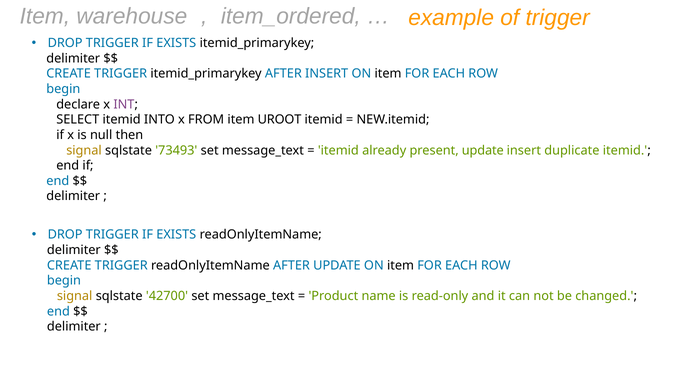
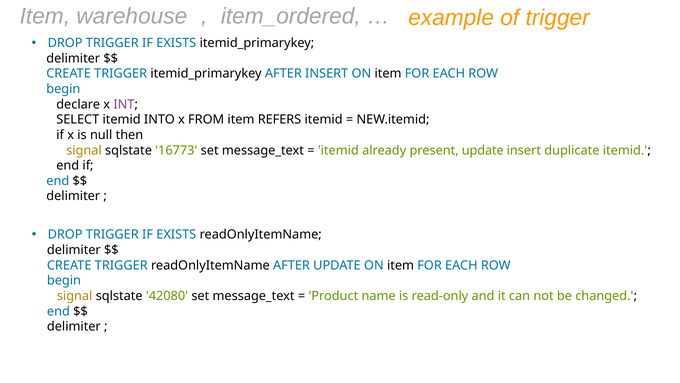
UROOT: UROOT -> REFERS
73493: 73493 -> 16773
42700: 42700 -> 42080
